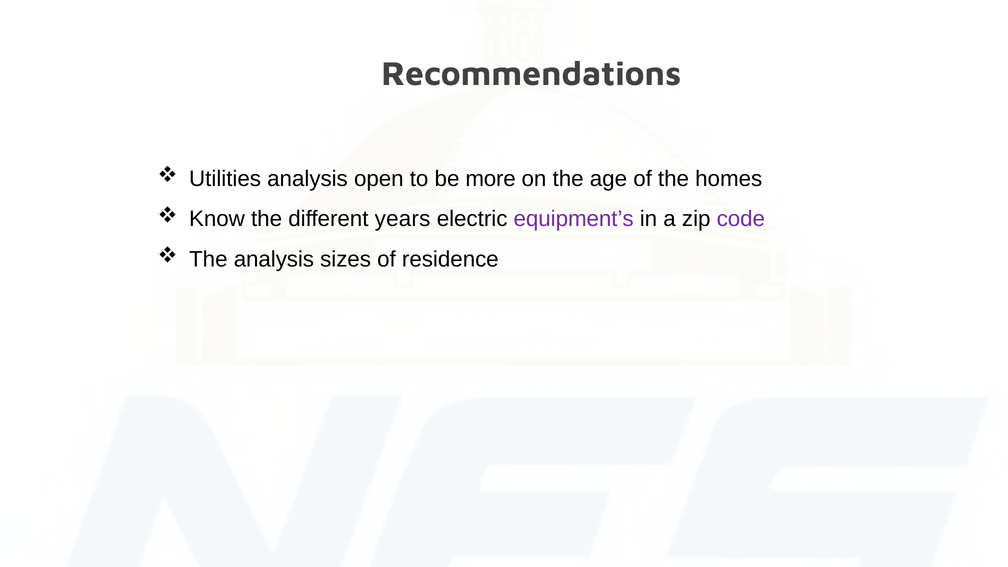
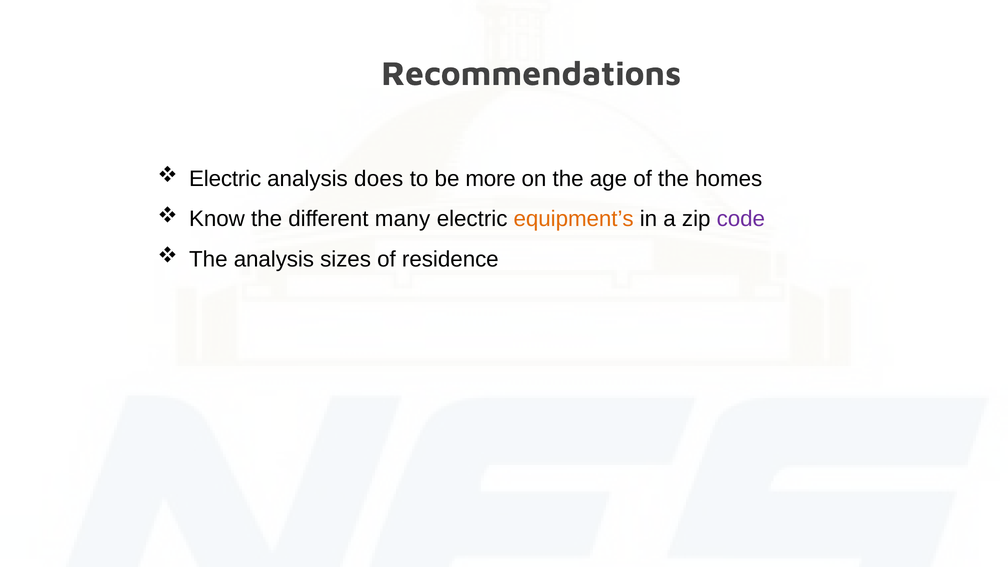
Utilities at (225, 179): Utilities -> Electric
open: open -> does
years: years -> many
equipment’s colour: purple -> orange
